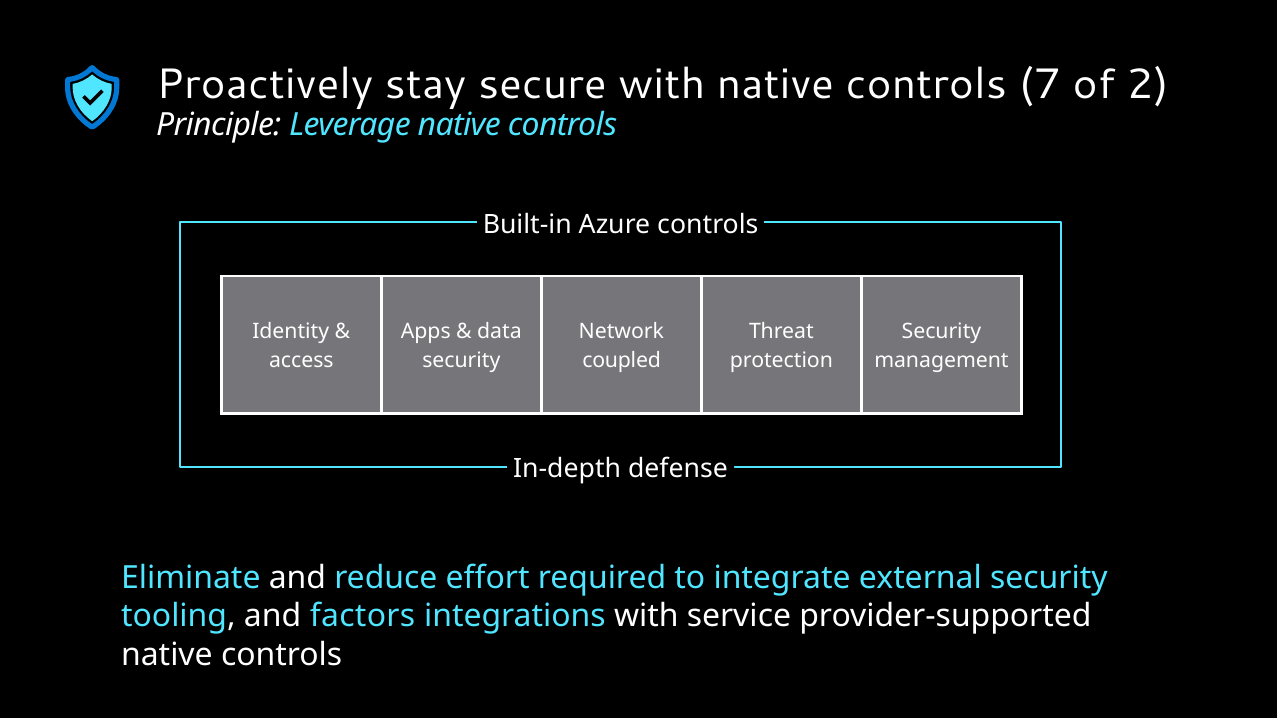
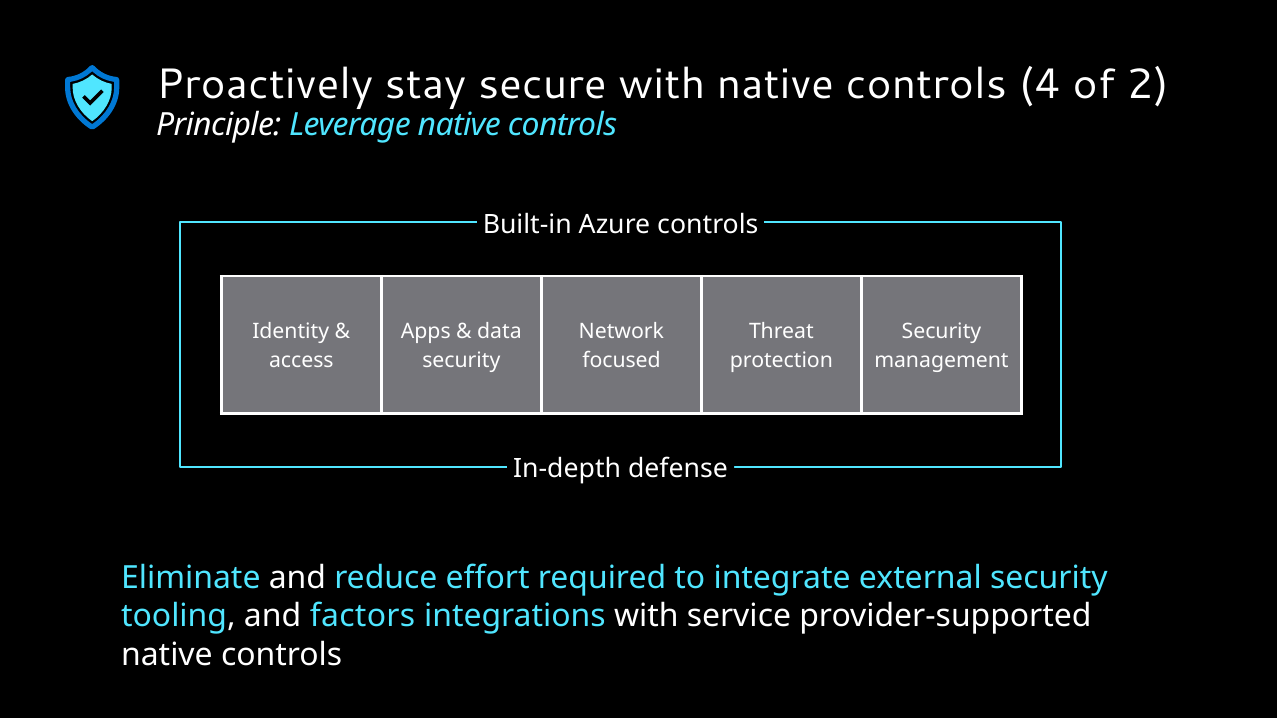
7: 7 -> 4
coupled: coupled -> focused
